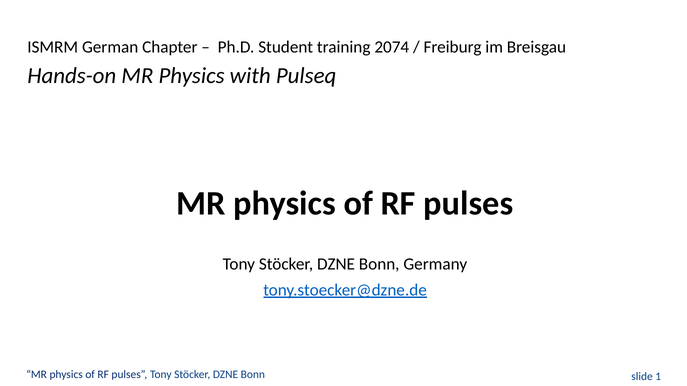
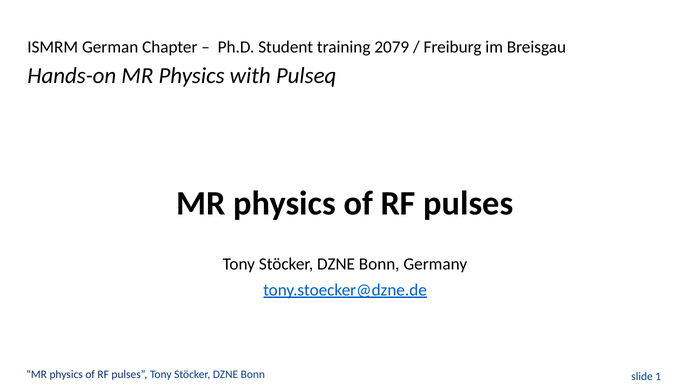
2074: 2074 -> 2079
